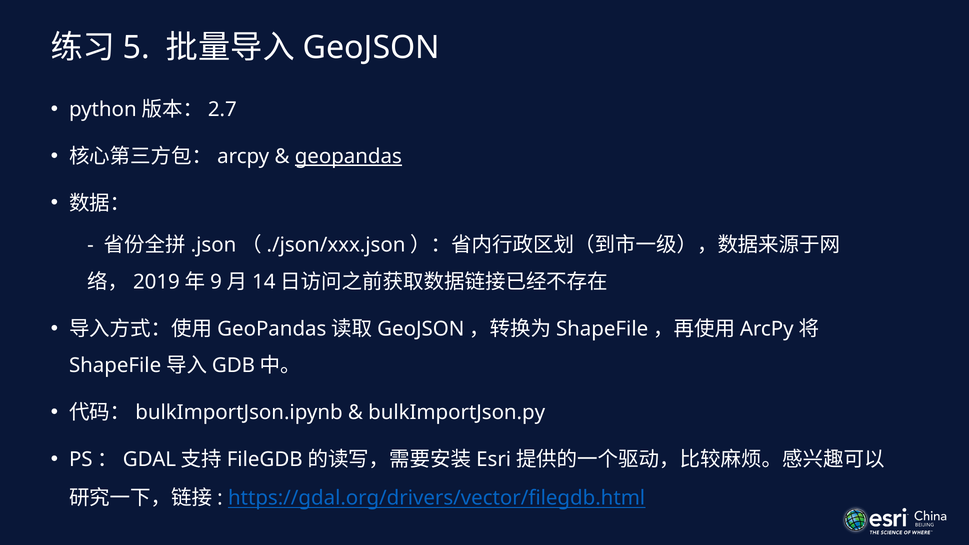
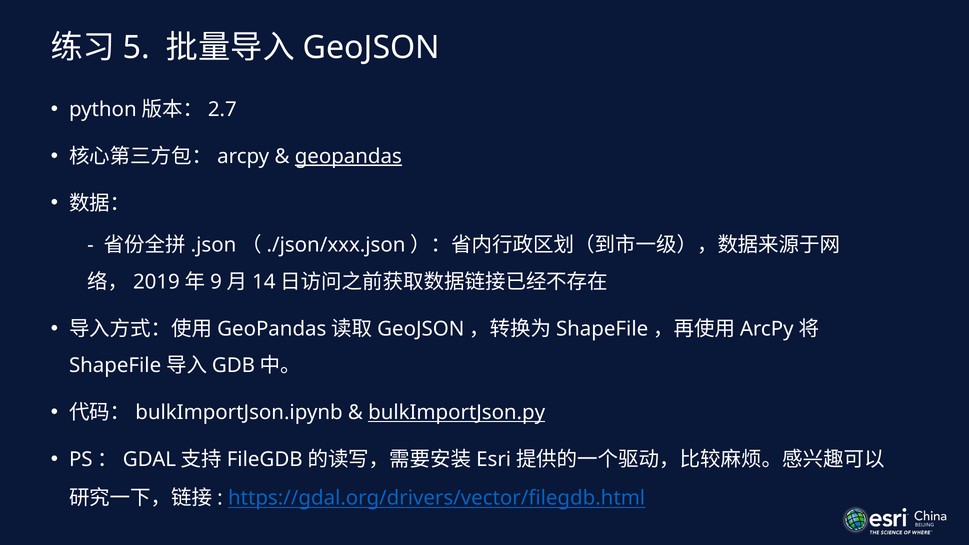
bulkImportJson.py underline: none -> present
